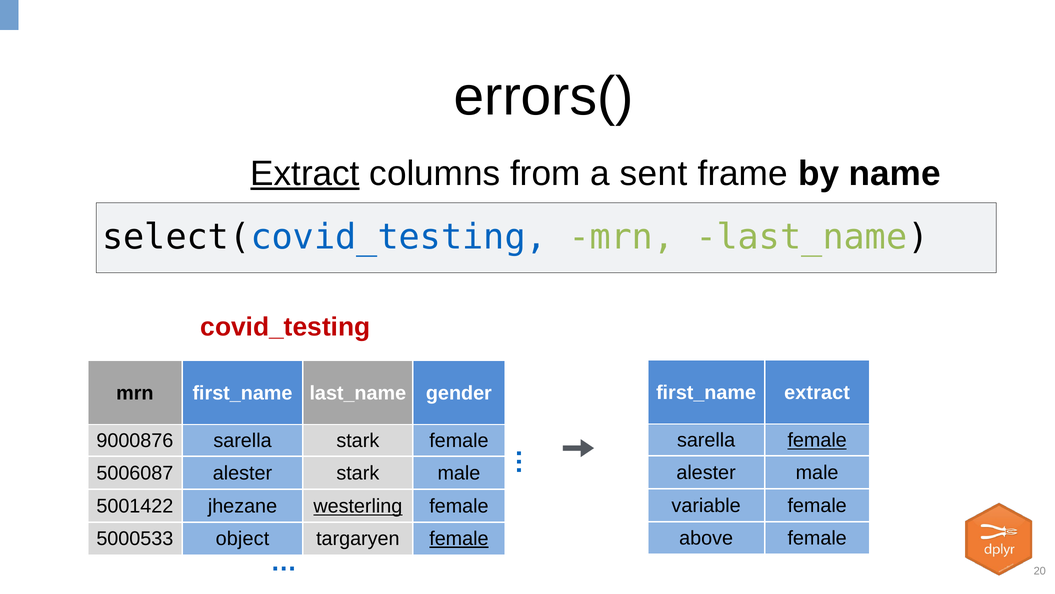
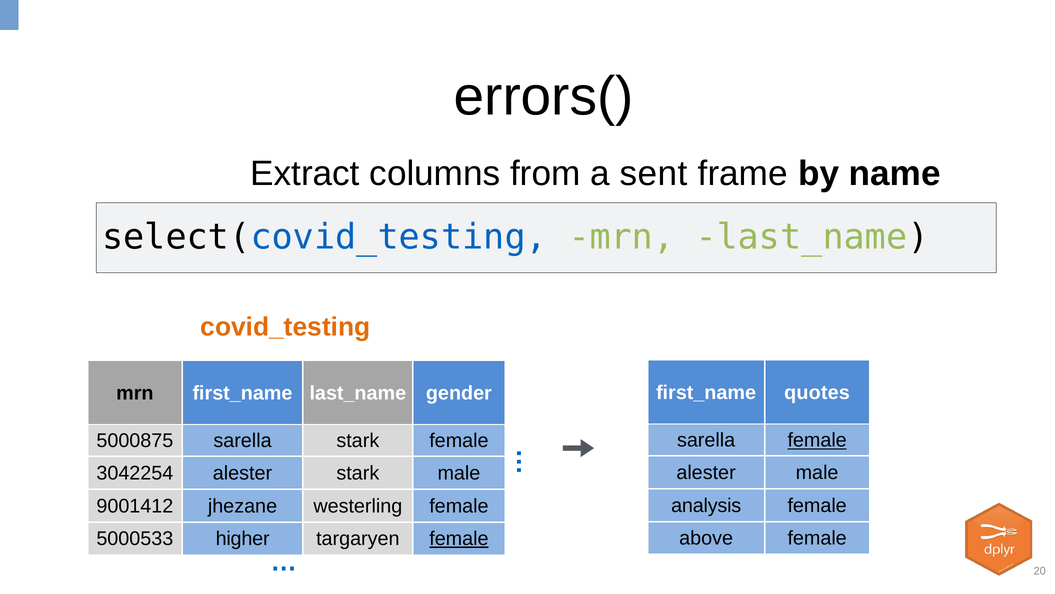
Extract at (305, 173) underline: present -> none
covid_testing colour: red -> orange
extract at (817, 392): extract -> quotes
9000876: 9000876 -> 5000875
5006087: 5006087 -> 3042254
variable: variable -> analysis
5001422: 5001422 -> 9001412
westerling underline: present -> none
object: object -> higher
